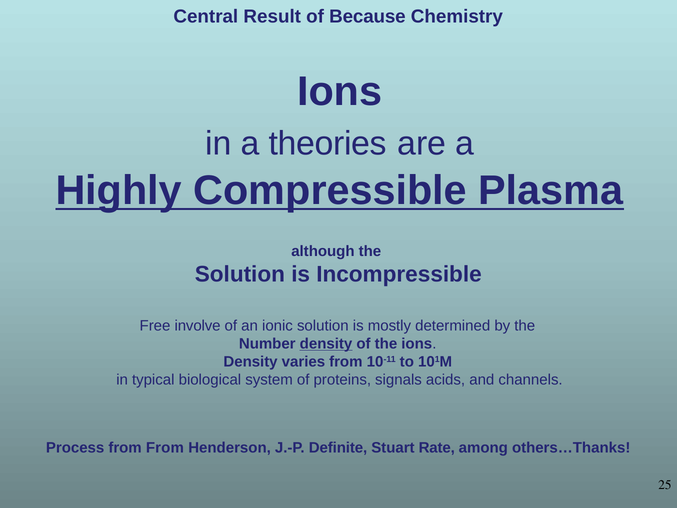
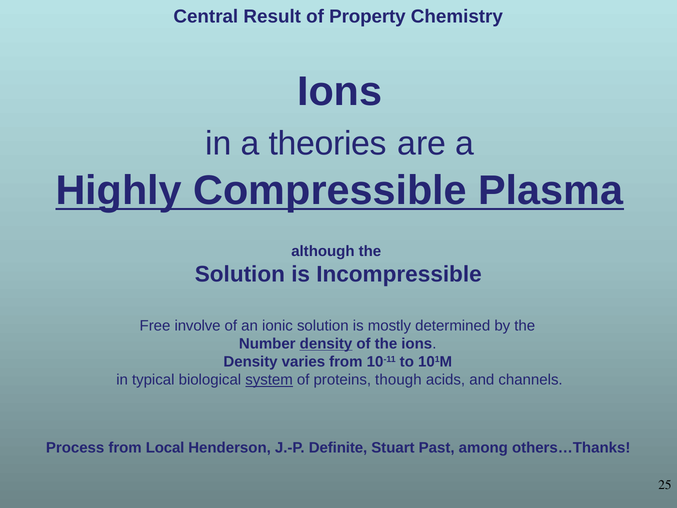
Because: Because -> Property
system underline: none -> present
signals: signals -> though
from From: From -> Local
Rate: Rate -> Past
